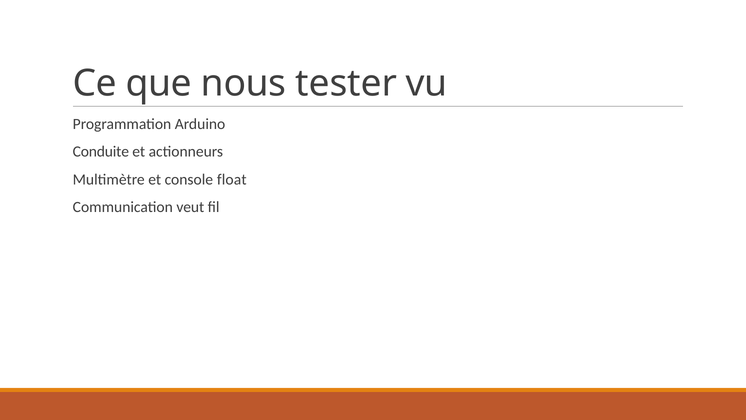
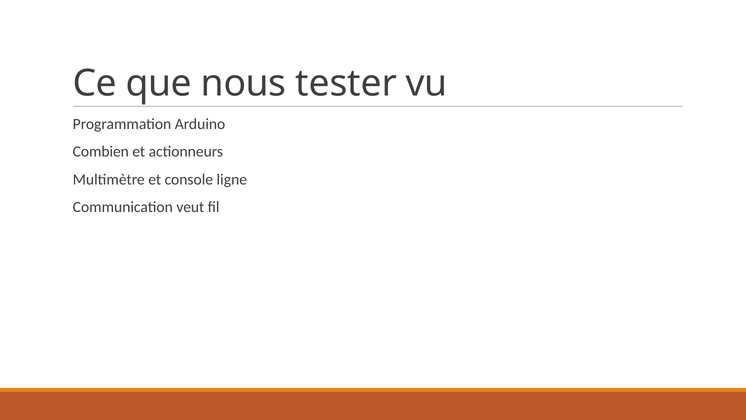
Conduite: Conduite -> Combien
float: float -> ligne
